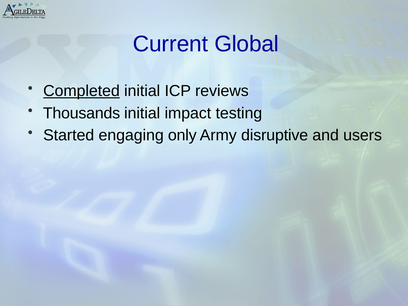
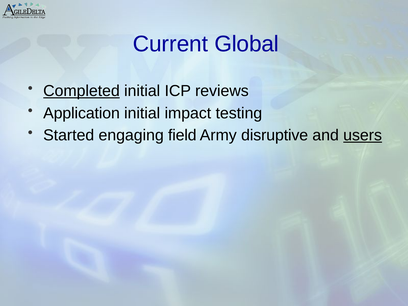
Thousands: Thousands -> Application
only: only -> field
users underline: none -> present
